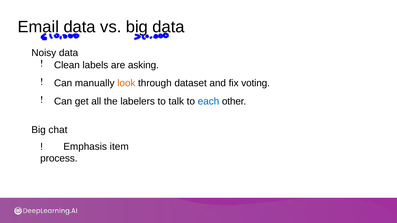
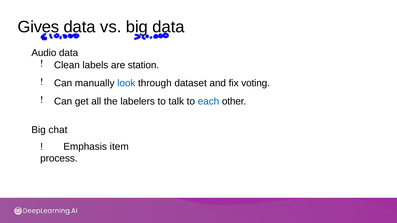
Email: Email -> Gives
Noisy: Noisy -> Audio
asking: asking -> station
look colour: orange -> blue
